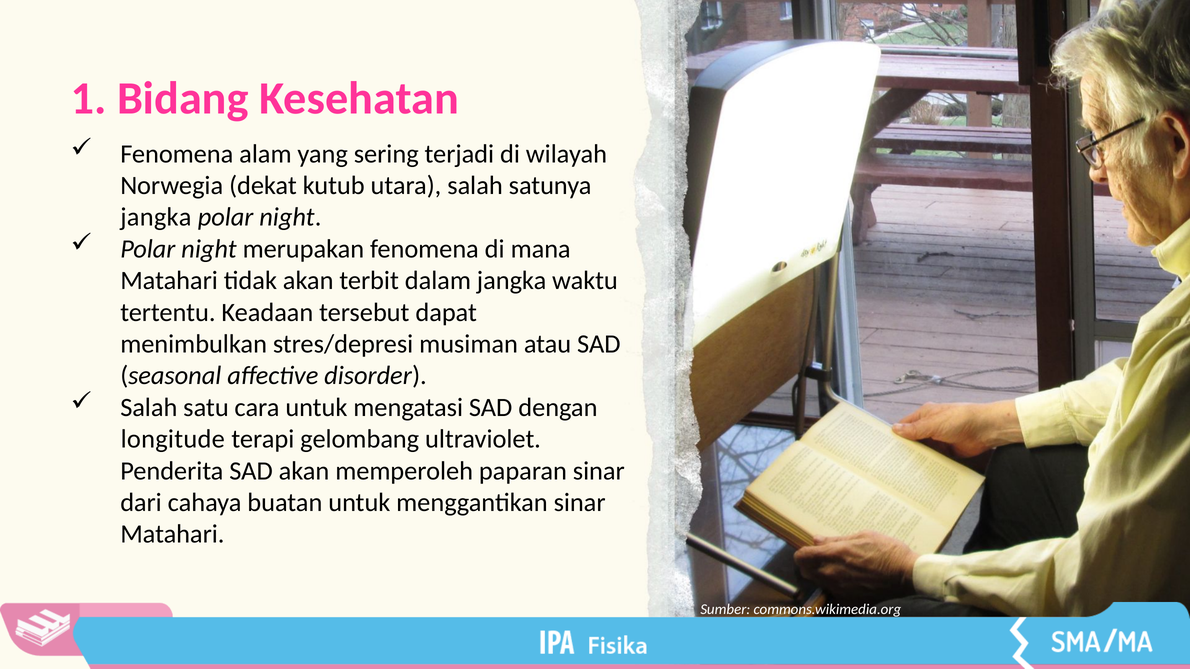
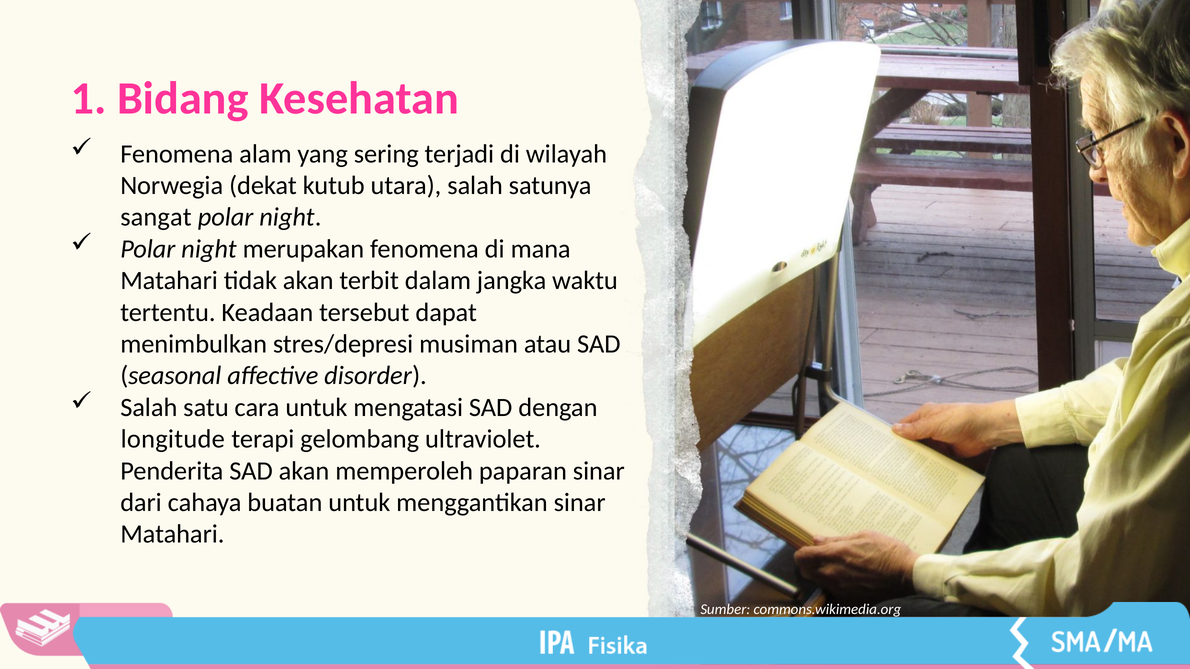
jangka at (156, 217): jangka -> sangat
